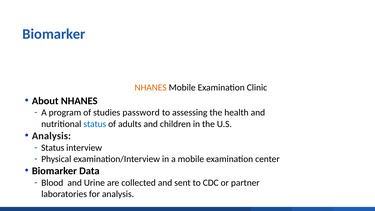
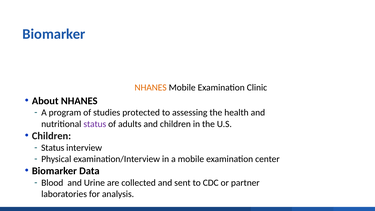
password: password -> protected
status at (95, 124) colour: blue -> purple
Analysis at (51, 136): Analysis -> Children
